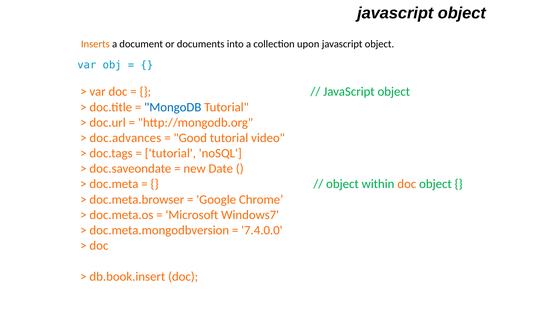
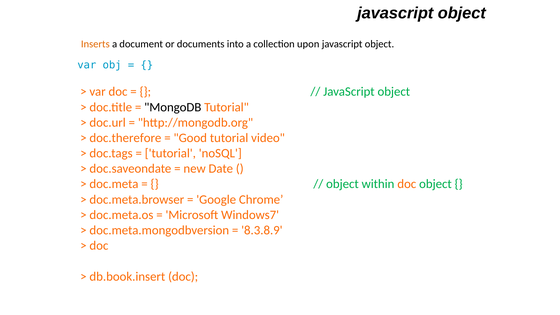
MongoDB colour: blue -> black
doc.advances: doc.advances -> doc.therefore
7.4.0.0: 7.4.0.0 -> 8.3.8.9
